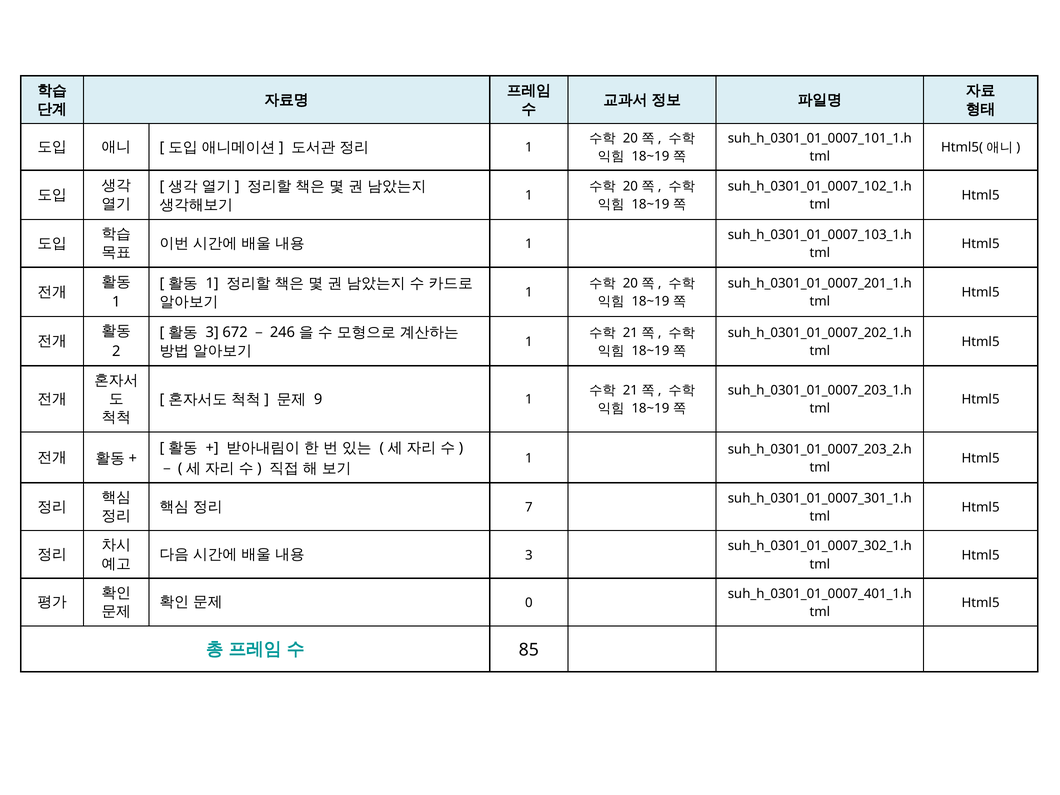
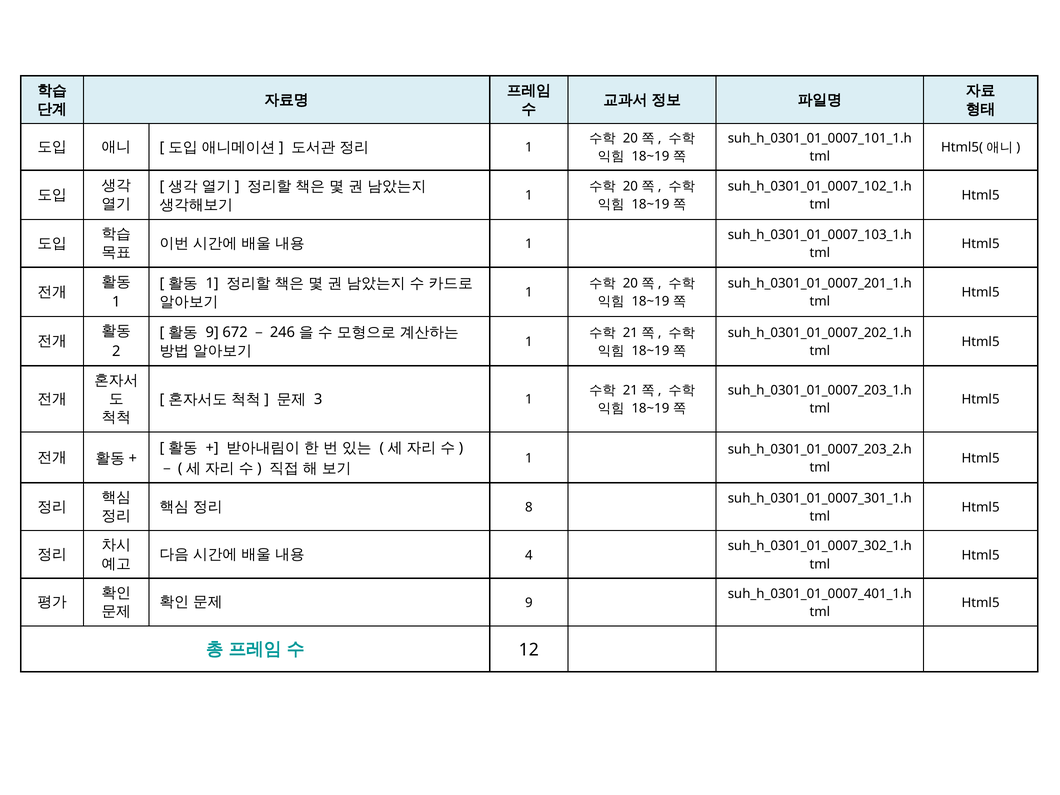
3 at (212, 333): 3 -> 9
9: 9 -> 3
7: 7 -> 8
3 at (529, 555): 3 -> 4
0 at (529, 603): 0 -> 9
85: 85 -> 12
